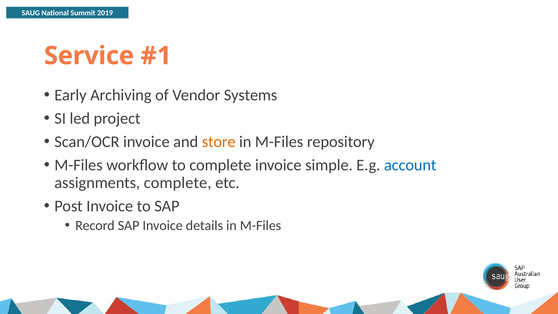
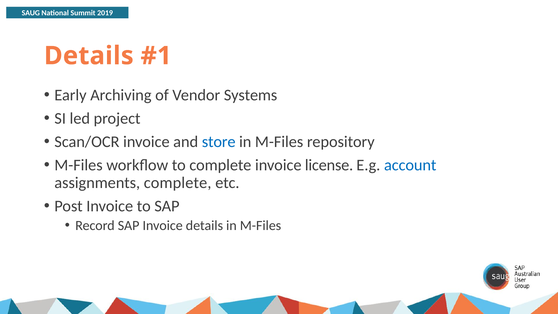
Service at (89, 56): Service -> Details
store colour: orange -> blue
simple: simple -> license
